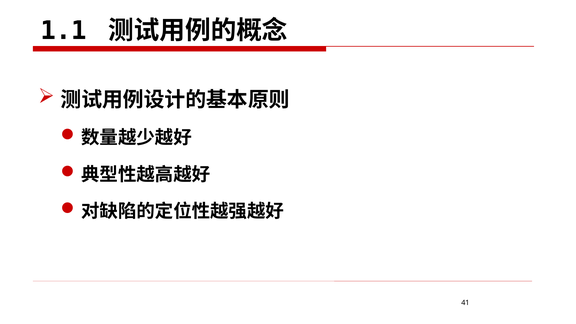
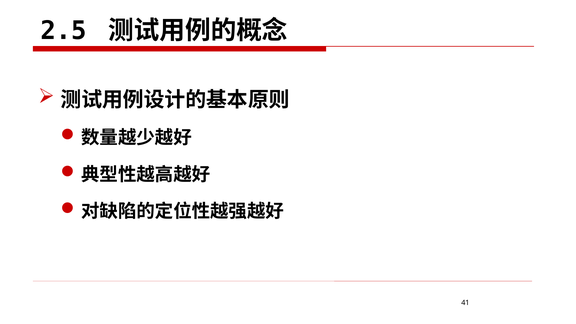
1.1: 1.1 -> 2.5
